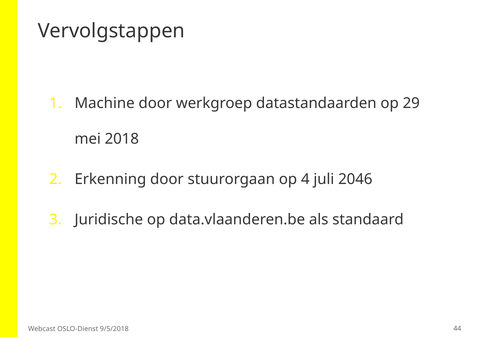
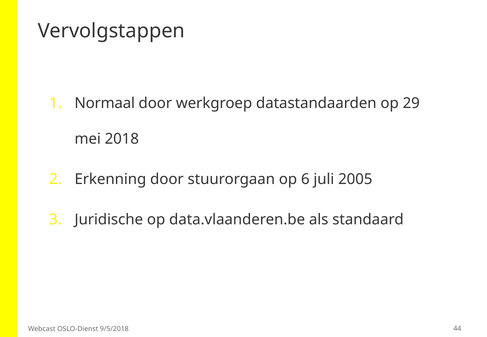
Machine: Machine -> Normaal
4: 4 -> 6
2046: 2046 -> 2005
